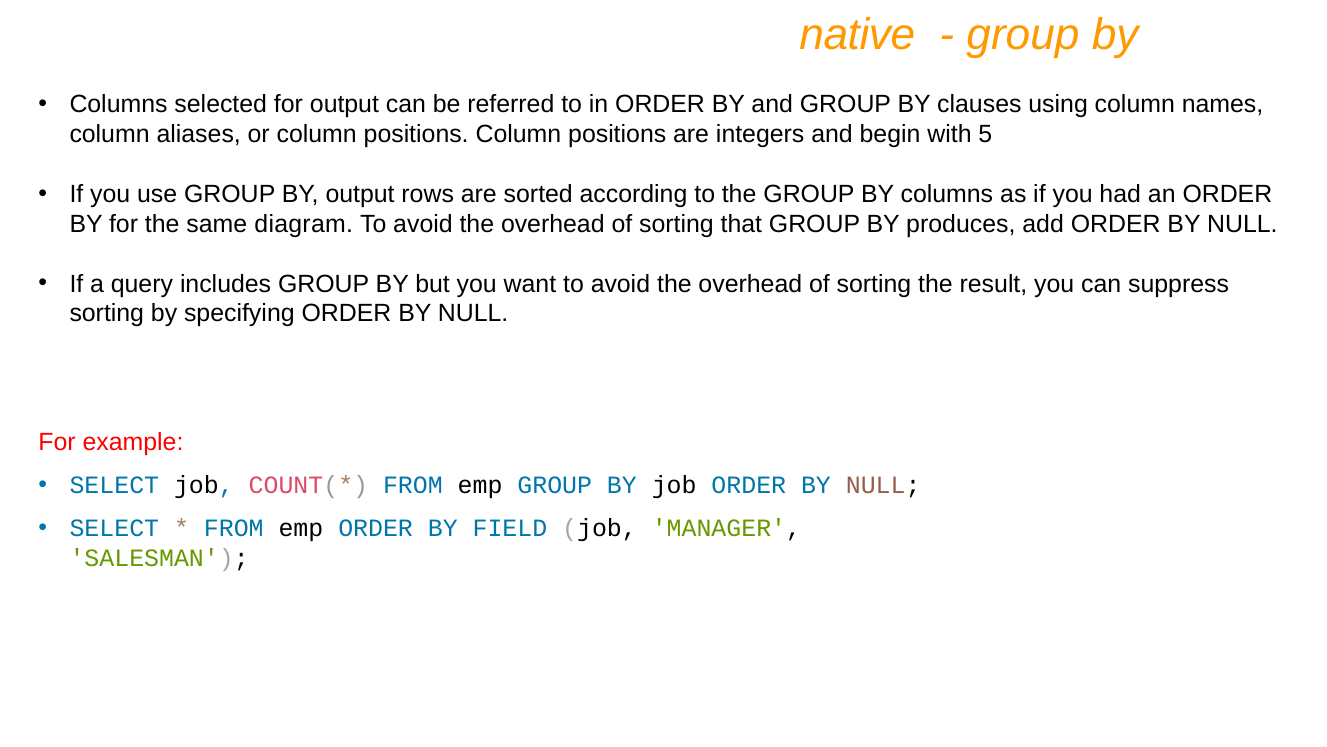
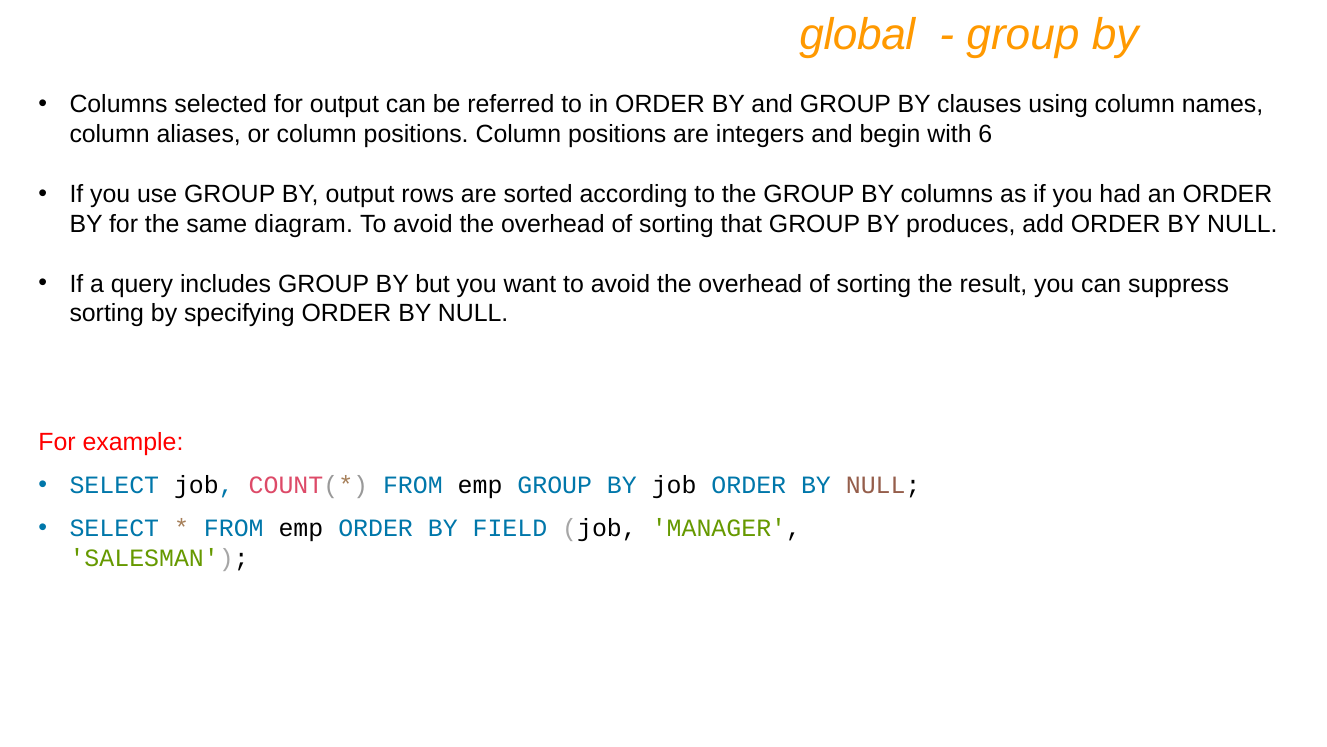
native: native -> global
5: 5 -> 6
